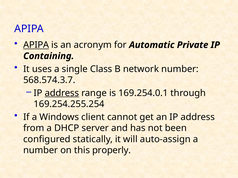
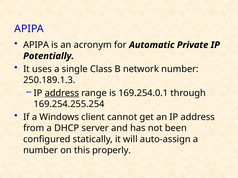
APIPA at (36, 45) underline: present -> none
Containing: Containing -> Potentially
568.574.3.7: 568.574.3.7 -> 250.189.1.3
